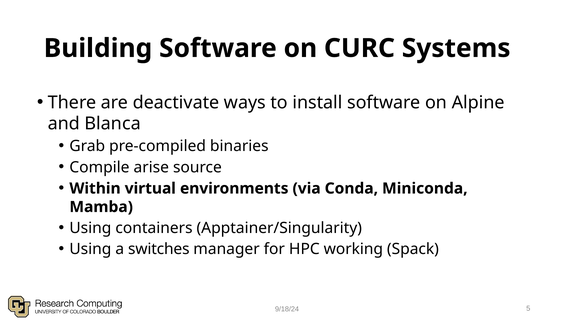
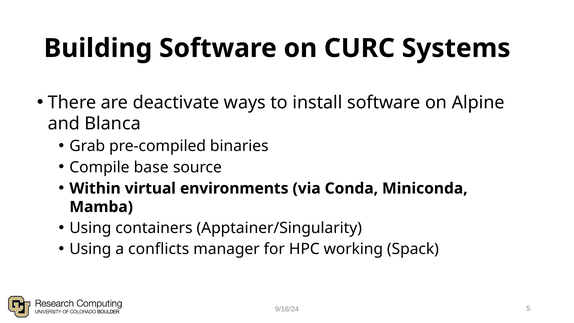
arise: arise -> base
switches: switches -> conflicts
